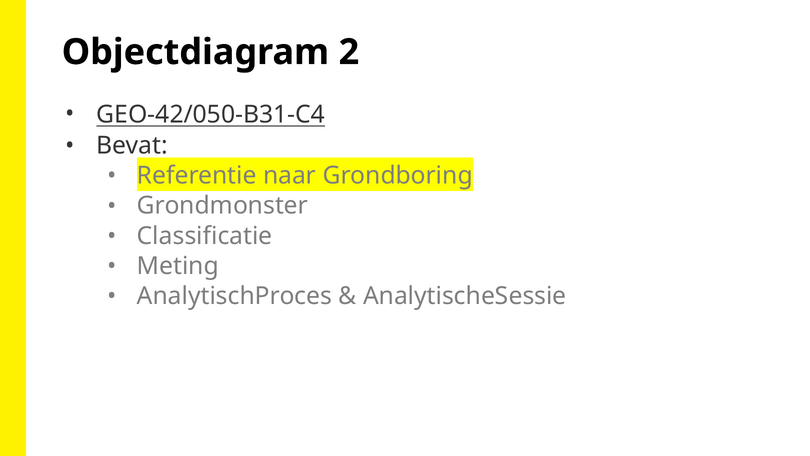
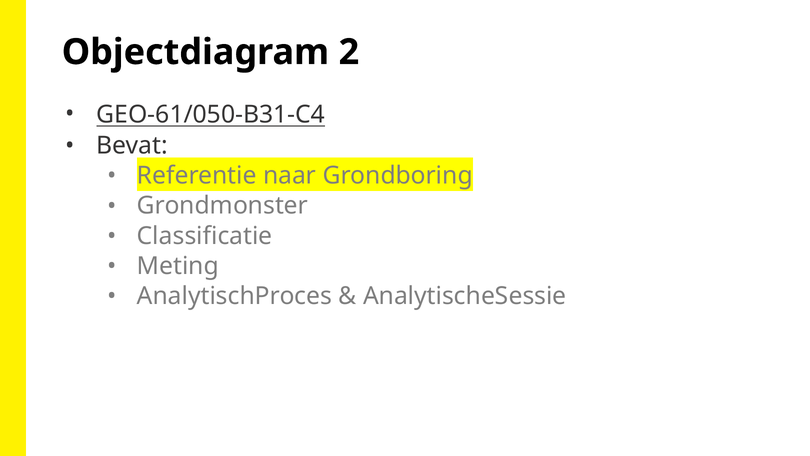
GEO-42/050-B31-C4: GEO-42/050-B31-C4 -> GEO-61/050-B31-C4
